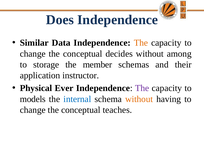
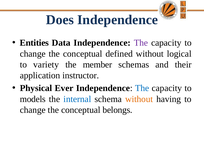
Similar: Similar -> Entities
The at (141, 43) colour: orange -> purple
decides: decides -> defined
among: among -> logical
storage: storage -> variety
The at (142, 88) colour: purple -> blue
teaches: teaches -> belongs
